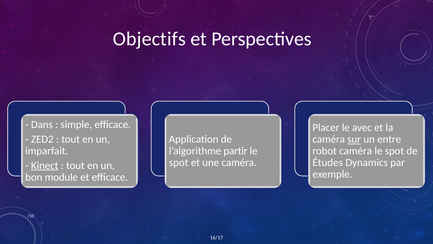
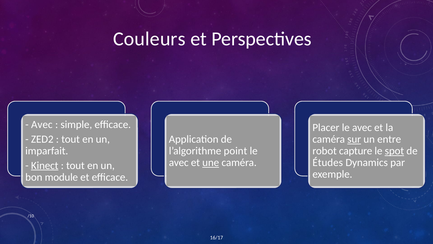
Objectifs: Objectifs -> Couleurs
Dans at (42, 124): Dans -> Avec
partir: partir -> point
robot caméra: caméra -> capture
spot at (394, 151) underline: none -> present
spot at (179, 162): spot -> avec
une underline: none -> present
